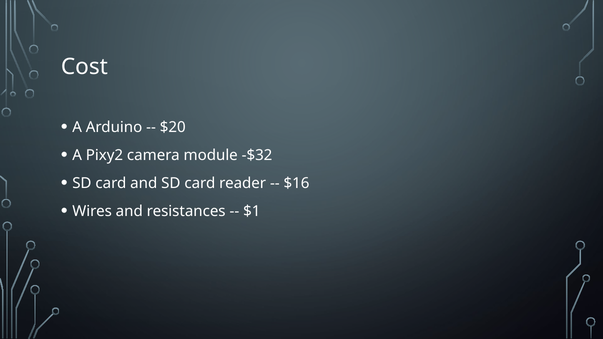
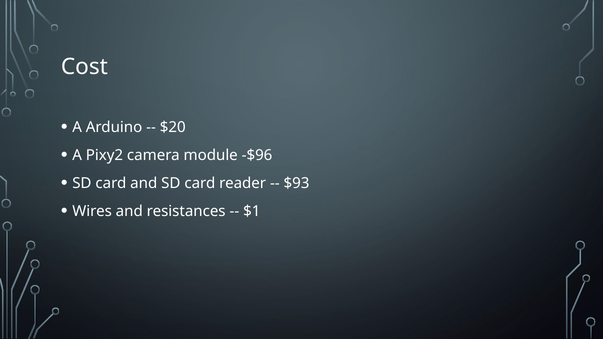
-$32: -$32 -> -$96
$16: $16 -> $93
